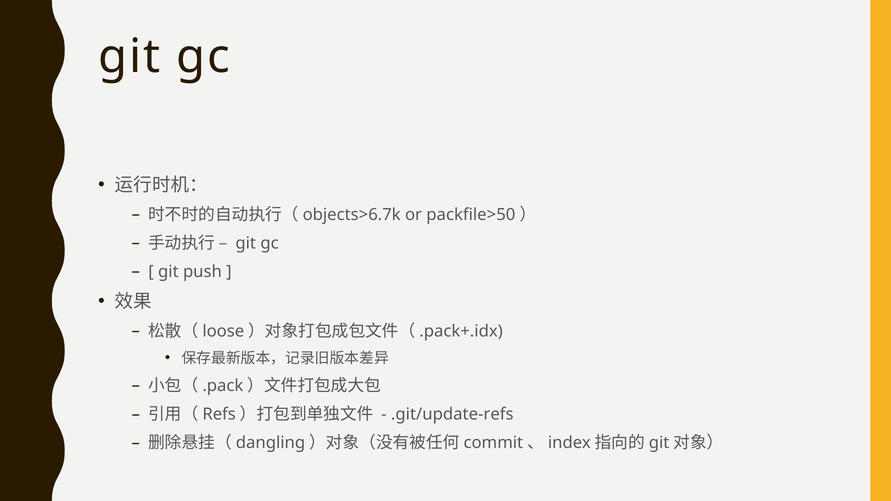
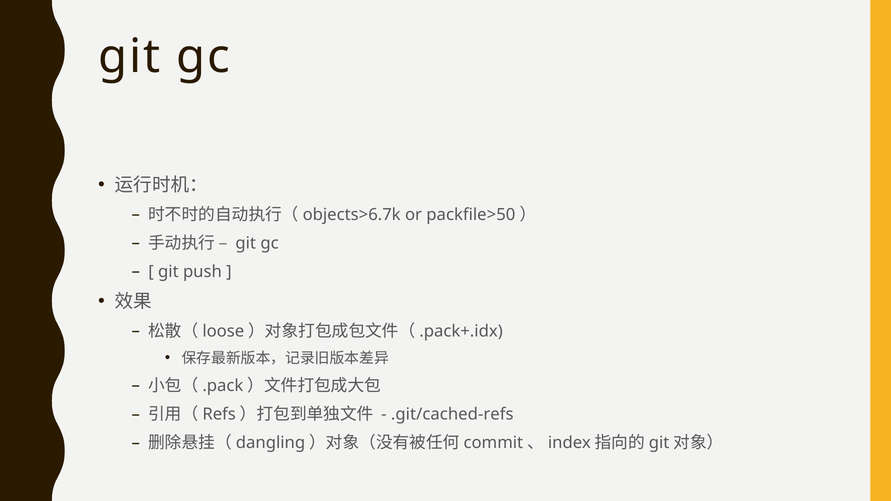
.git/update-refs: .git/update-refs -> .git/cached-refs
